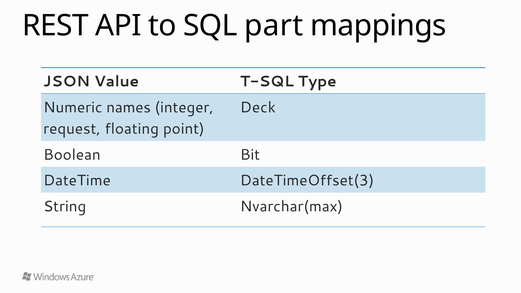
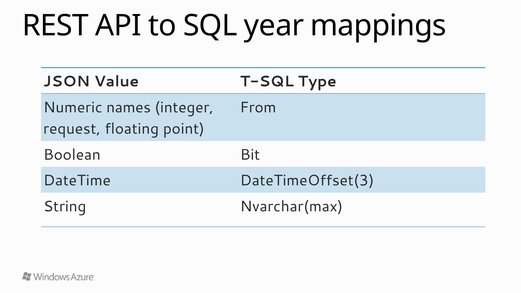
part: part -> year
Deck: Deck -> From
